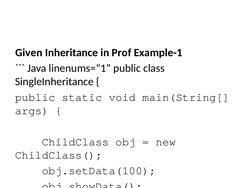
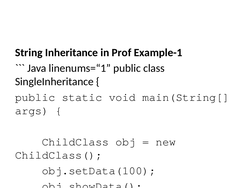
Given at (29, 53): Given -> String
